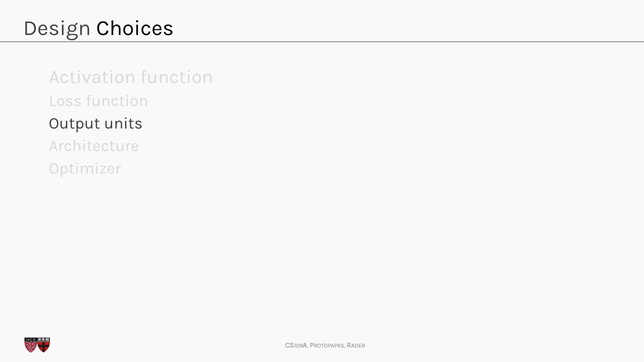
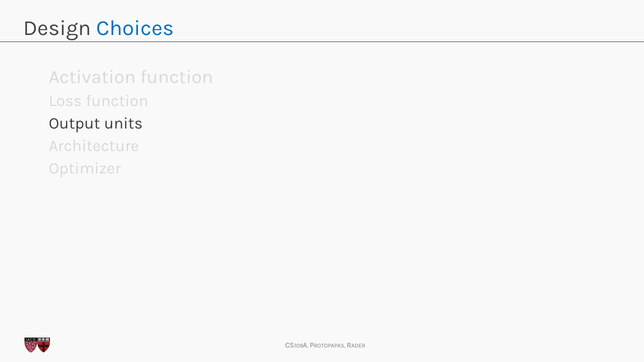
Choices colour: black -> blue
